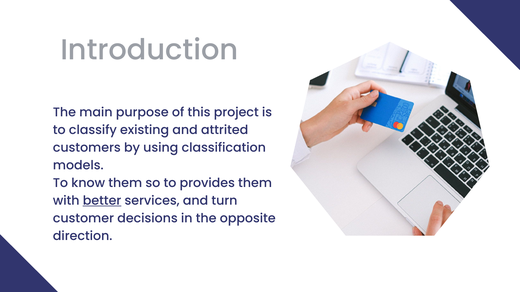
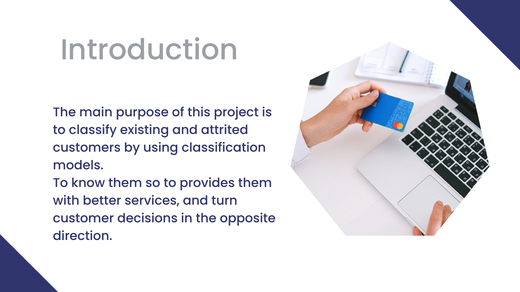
better underline: present -> none
